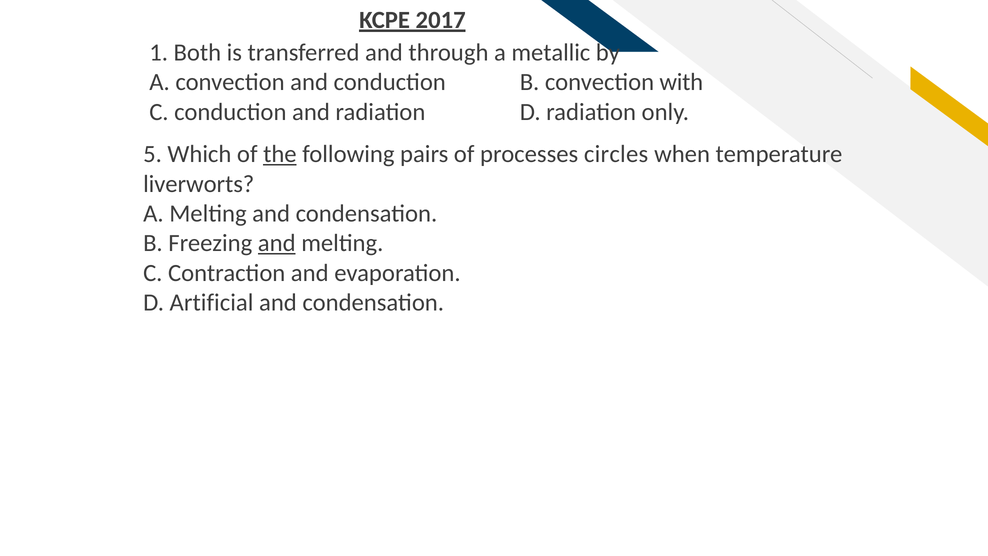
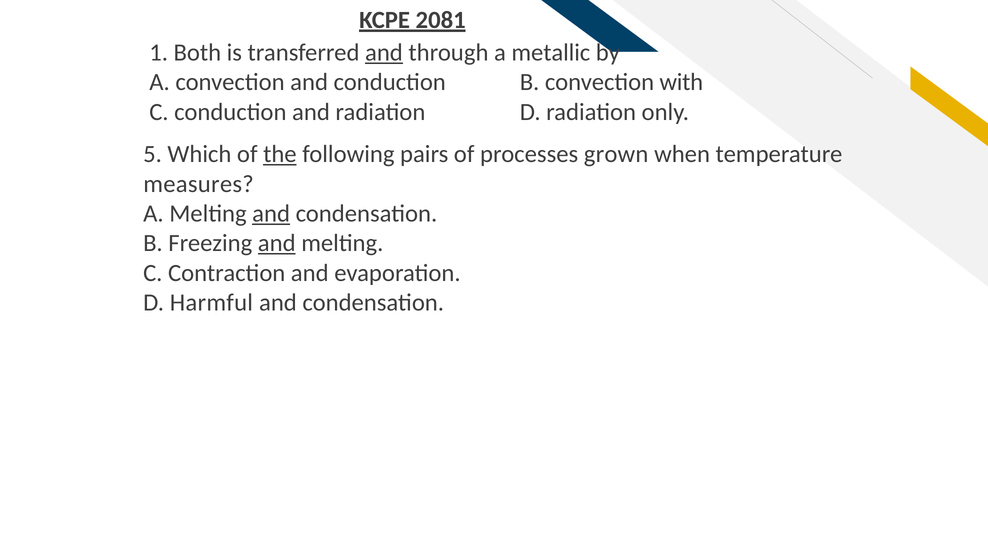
2017: 2017 -> 2081
and at (384, 53) underline: none -> present
circles: circles -> grown
liverworts: liverworts -> measures
and at (271, 214) underline: none -> present
Artificial: Artificial -> Harmful
